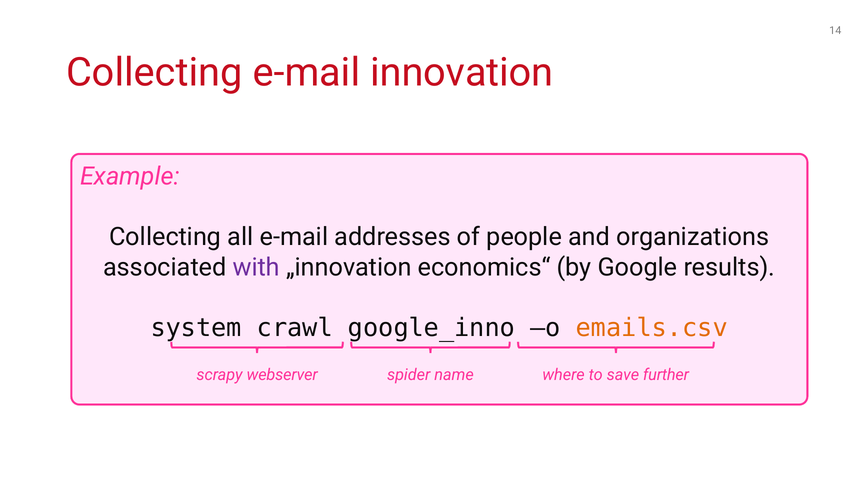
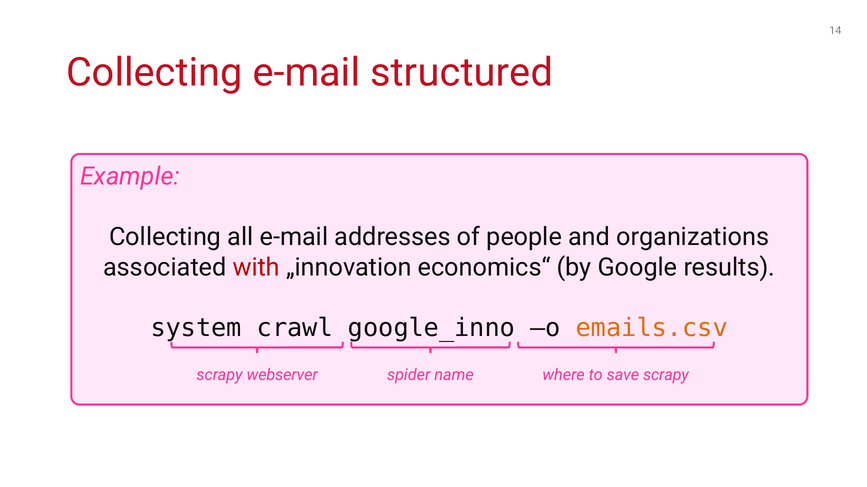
innovation: innovation -> structured
with colour: purple -> red
save further: further -> scrapy
